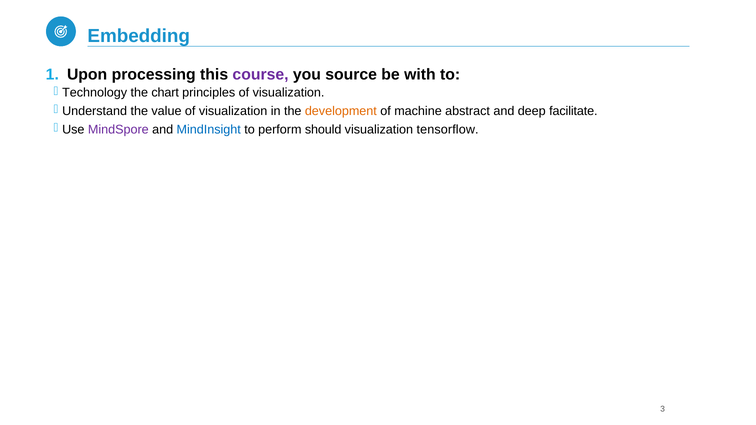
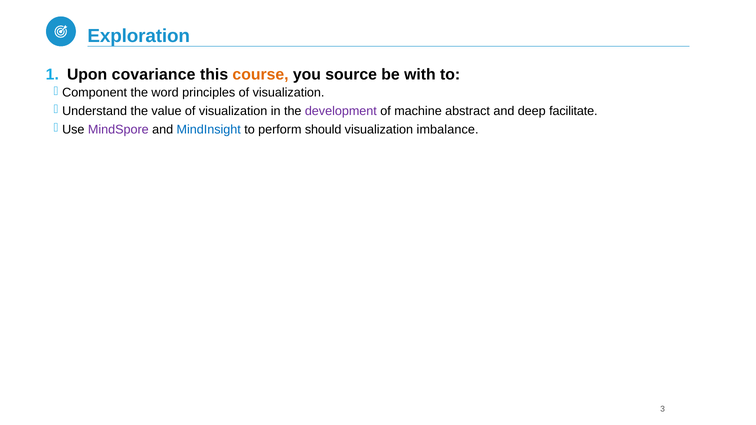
Embedding: Embedding -> Exploration
processing: processing -> covariance
course colour: purple -> orange
Technology: Technology -> Component
chart: chart -> word
development colour: orange -> purple
tensorflow: tensorflow -> imbalance
